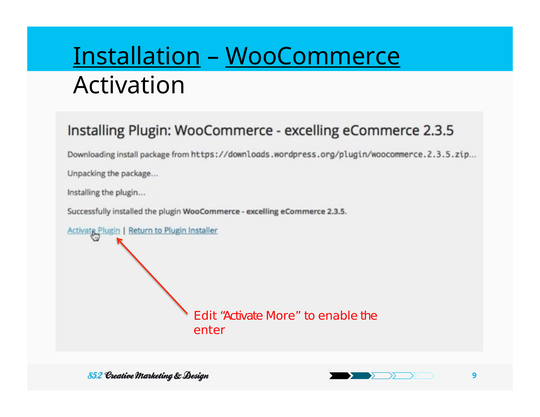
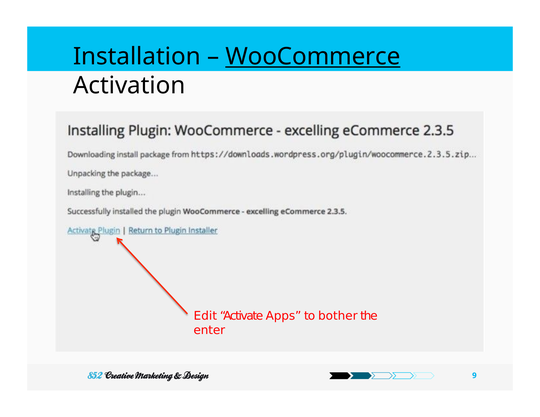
Installation underline: present -> none
More: More -> Apps
enable: enable -> bother
